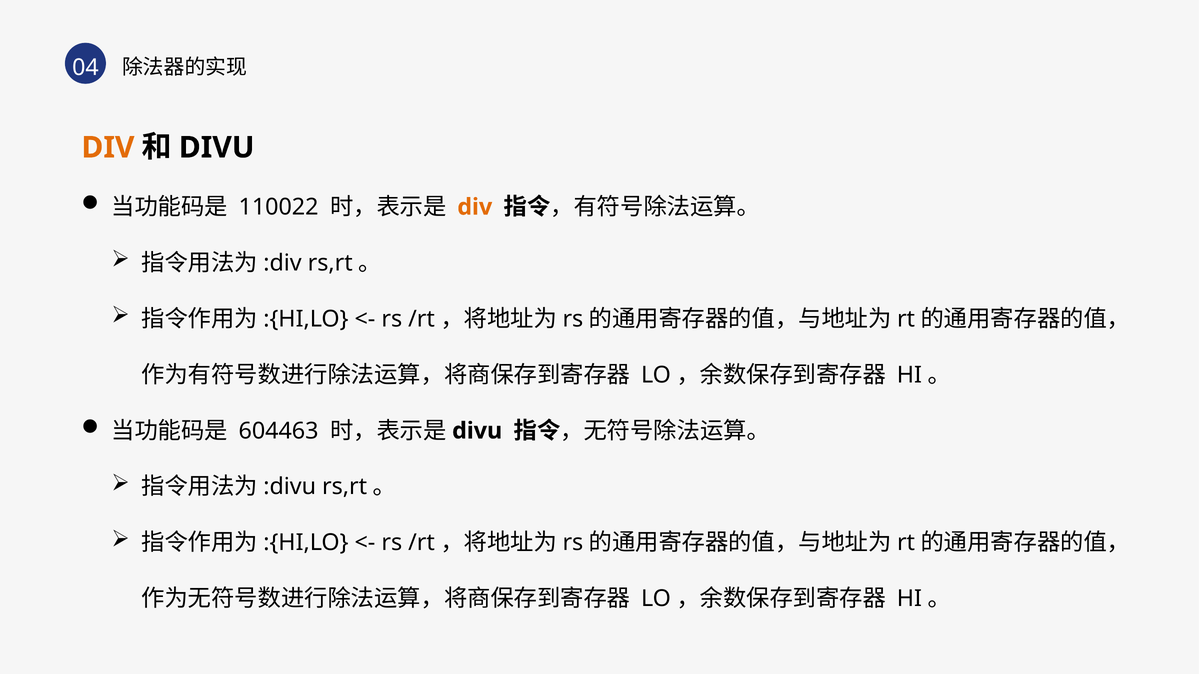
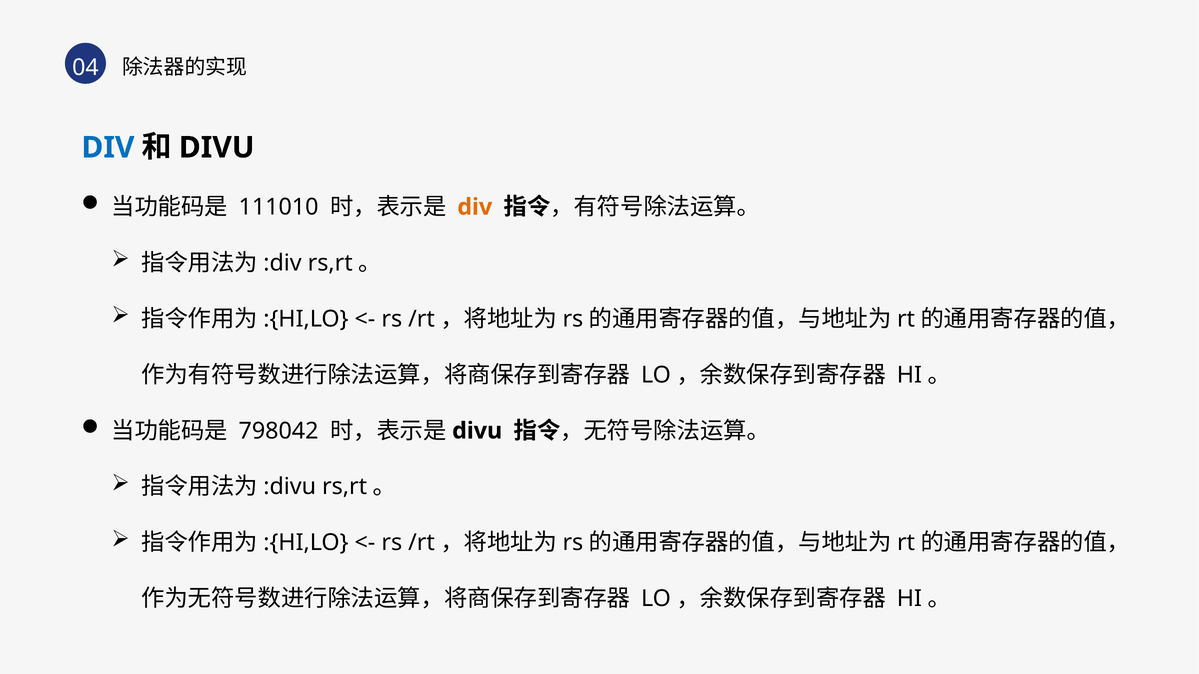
DIV at (108, 148) colour: orange -> blue
110022: 110022 -> 111010
604463: 604463 -> 798042
